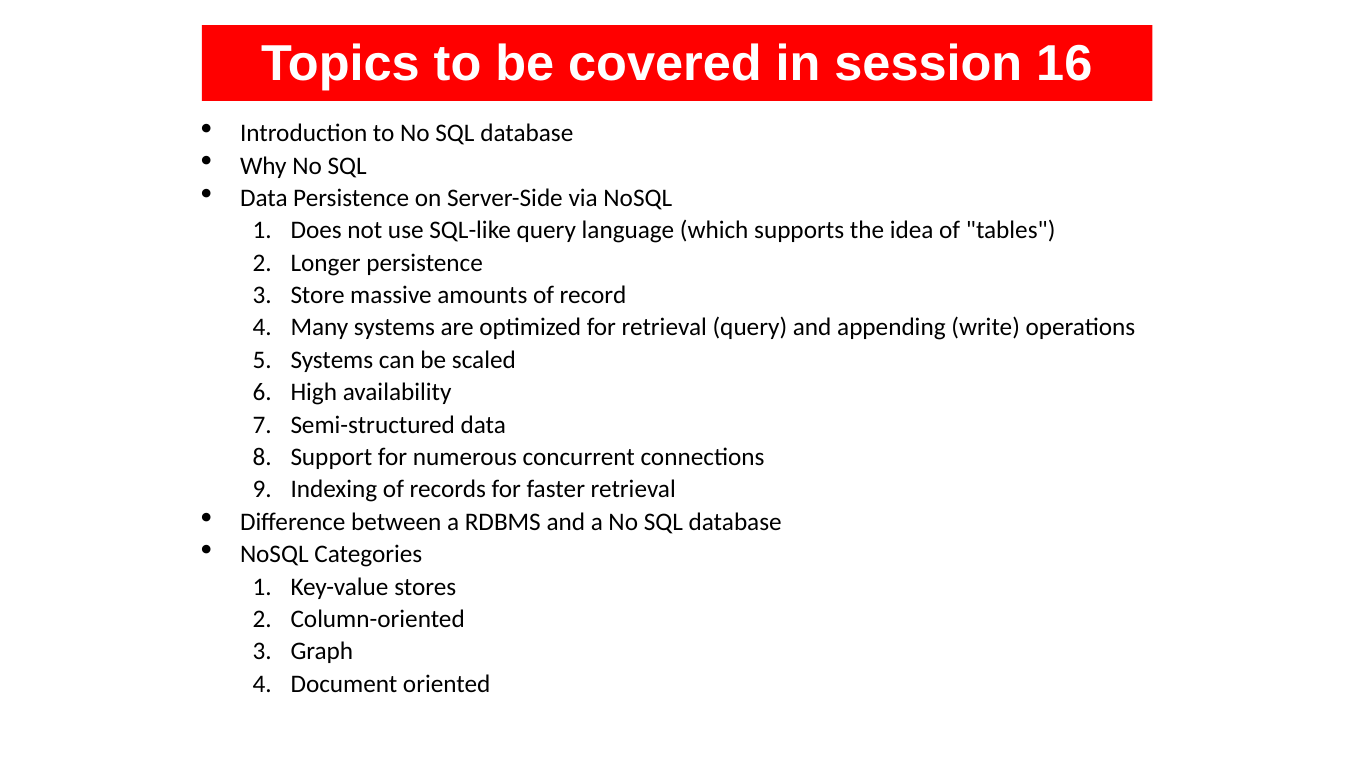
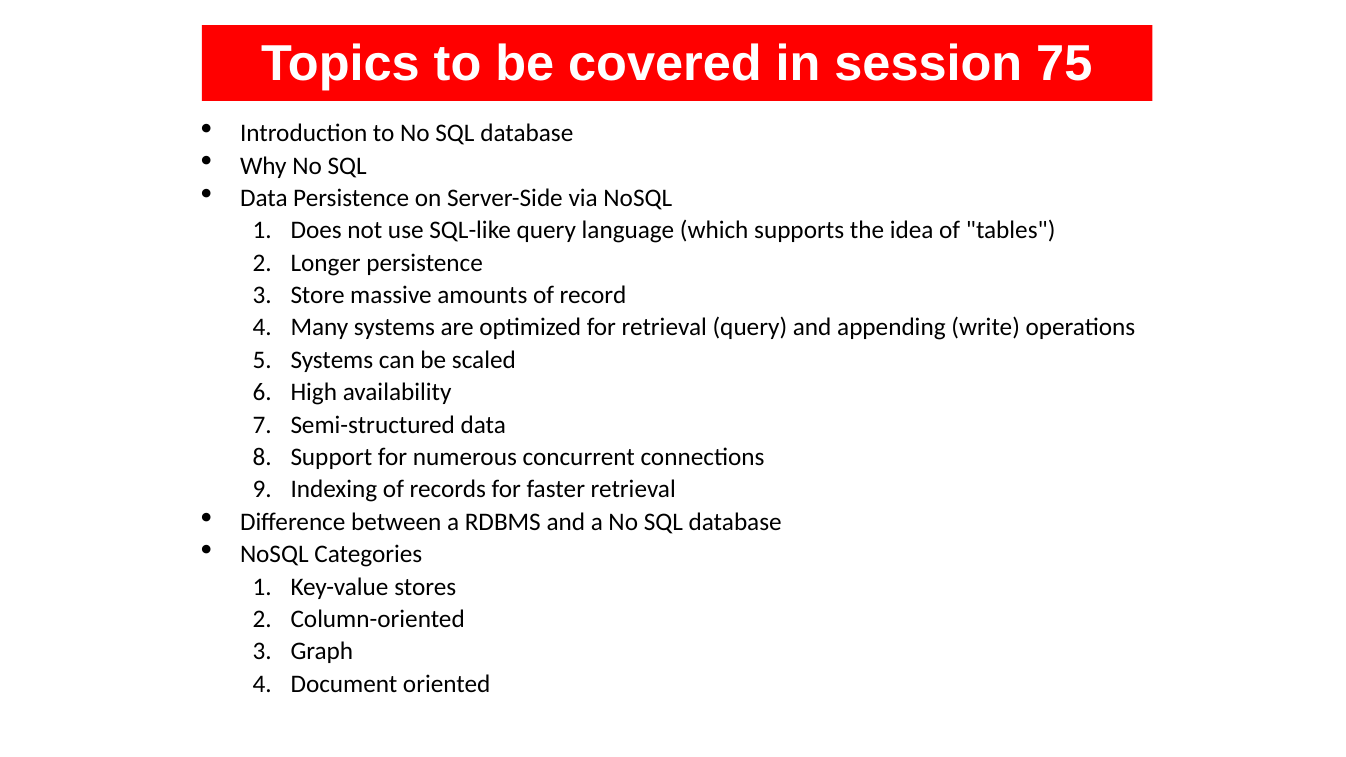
16: 16 -> 75
